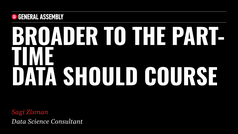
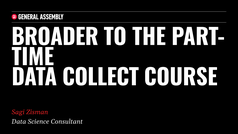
SHOULD: SHOULD -> COLLECT
